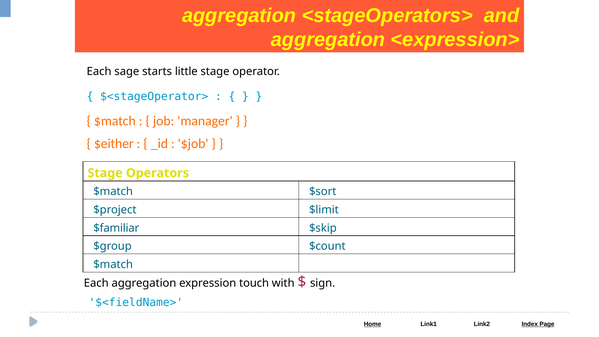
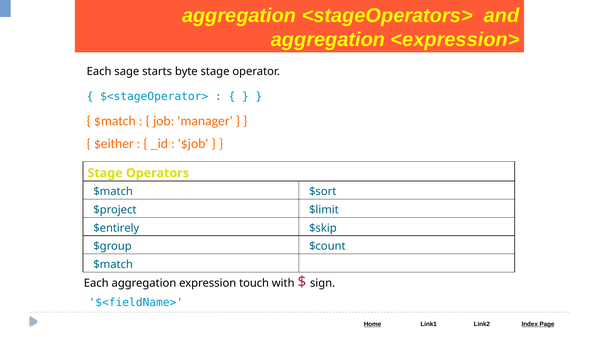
little: little -> byte
$familiar: $familiar -> $entirely
